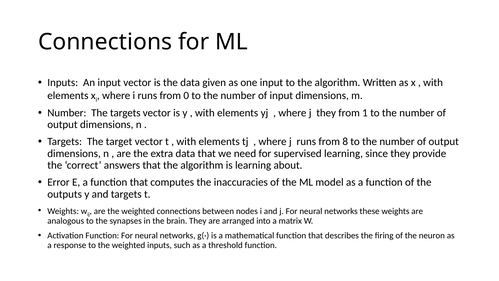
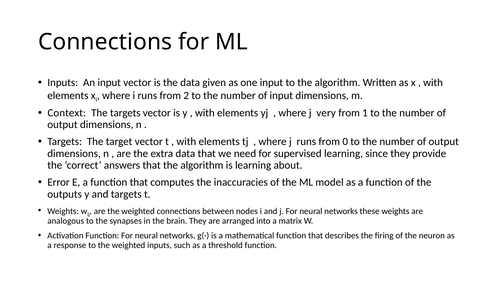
0: 0 -> 2
Number at (67, 113): Number -> Context
j they: they -> very
8: 8 -> 0
